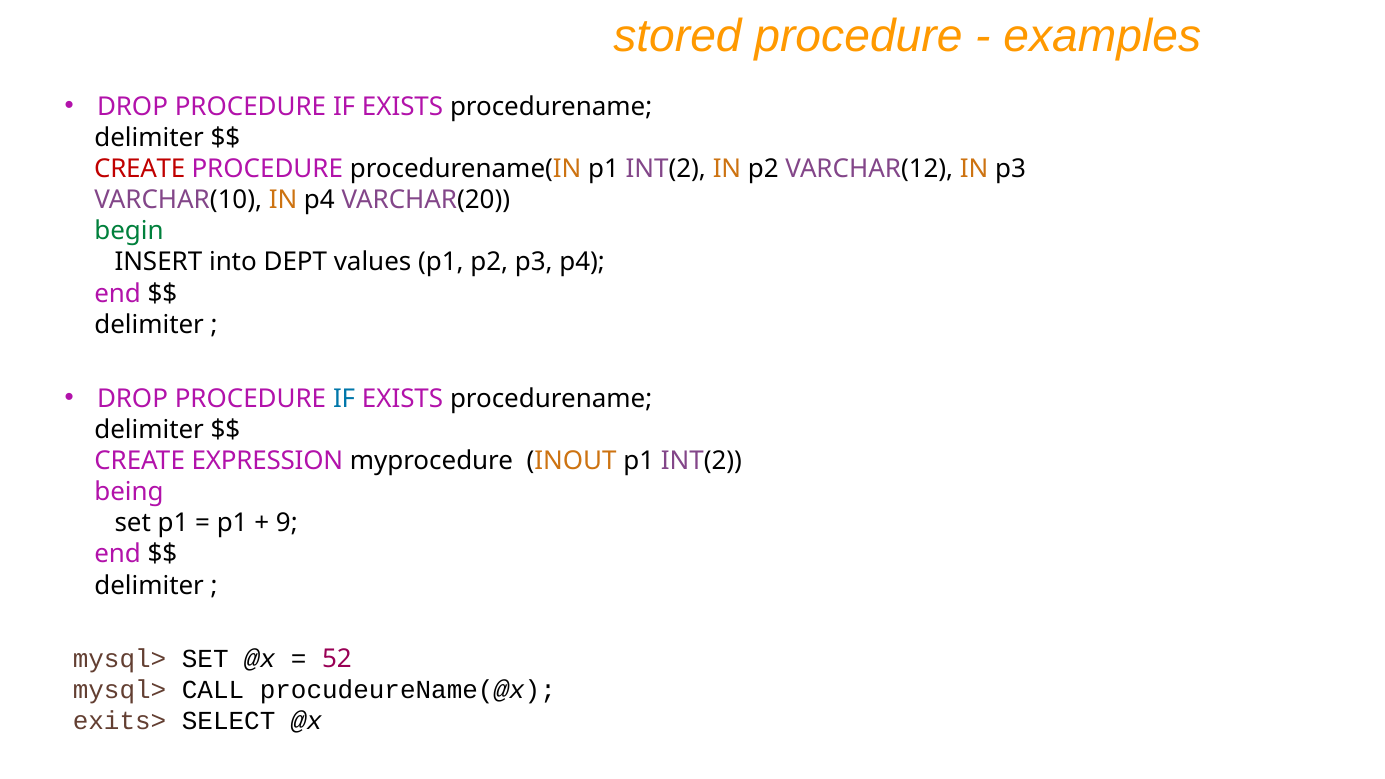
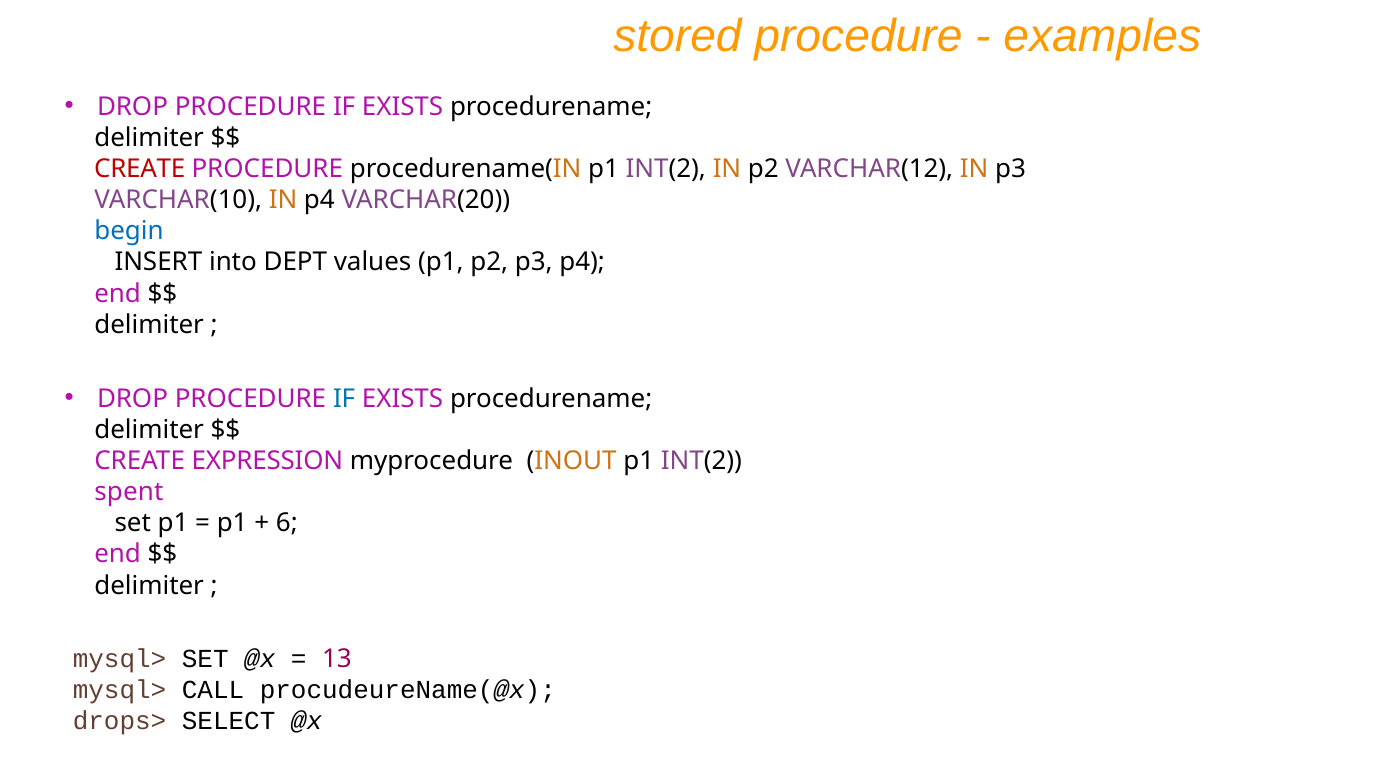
begin colour: green -> blue
being: being -> spent
9: 9 -> 6
52: 52 -> 13
exits>: exits> -> drops>
